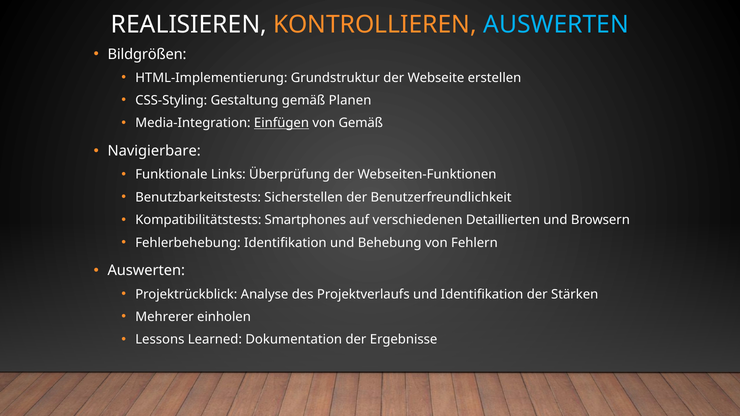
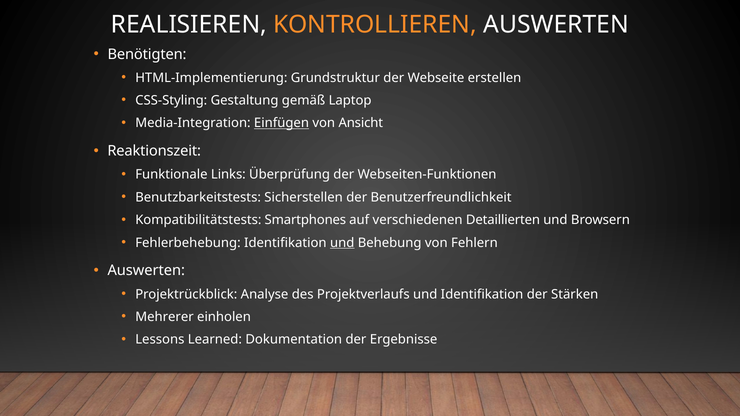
AUSWERTEN at (556, 25) colour: light blue -> white
Bildgrößen: Bildgrößen -> Benötigten
Planen: Planen -> Laptop
von Gemäß: Gemäß -> Ansicht
Navigierbare: Navigierbare -> Reaktionszeit
und at (342, 243) underline: none -> present
